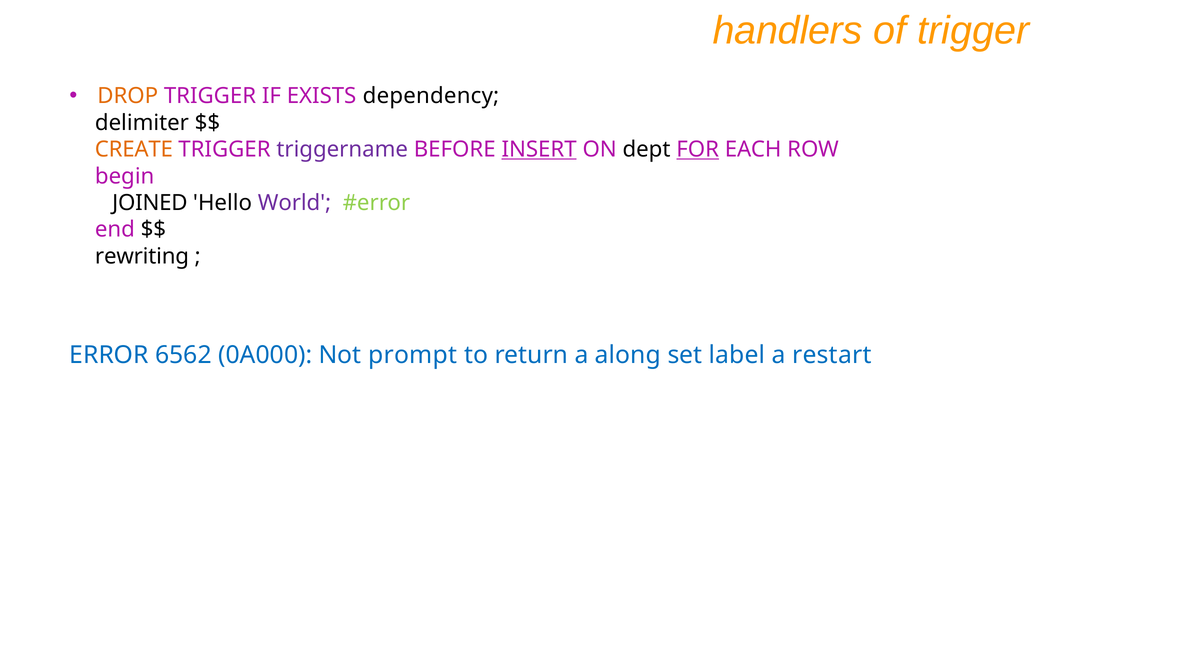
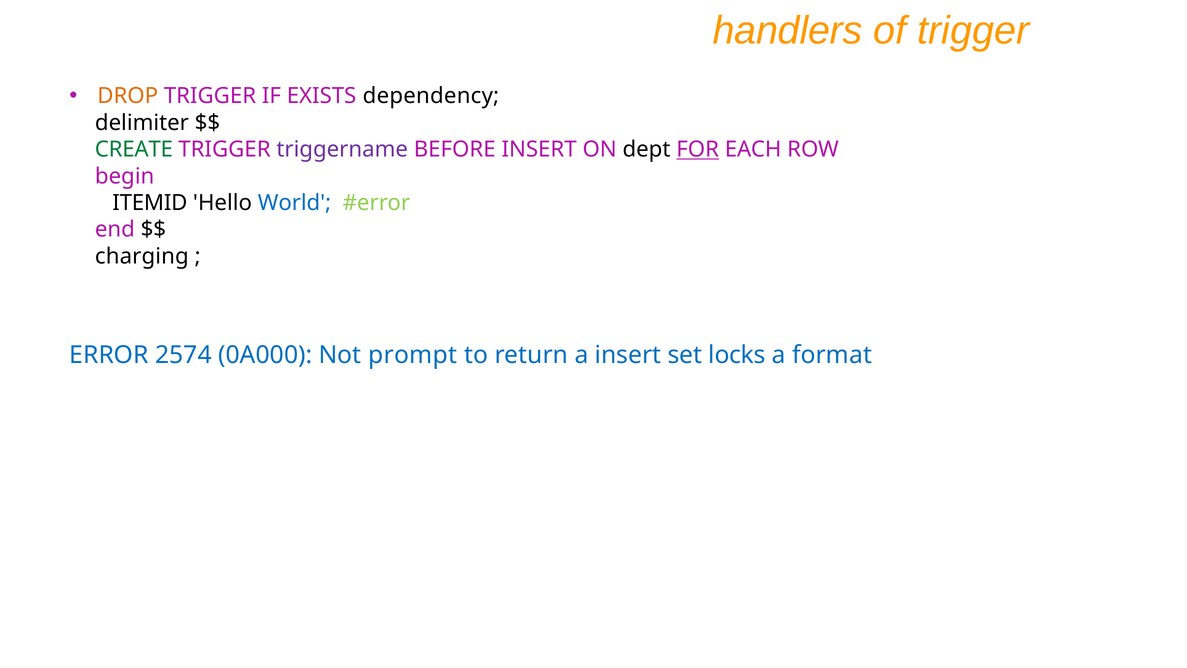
CREATE colour: orange -> green
INSERT at (539, 149) underline: present -> none
JOINED: JOINED -> ITEMID
World colour: purple -> blue
rewriting: rewriting -> charging
6562: 6562 -> 2574
a along: along -> insert
label: label -> locks
restart: restart -> format
